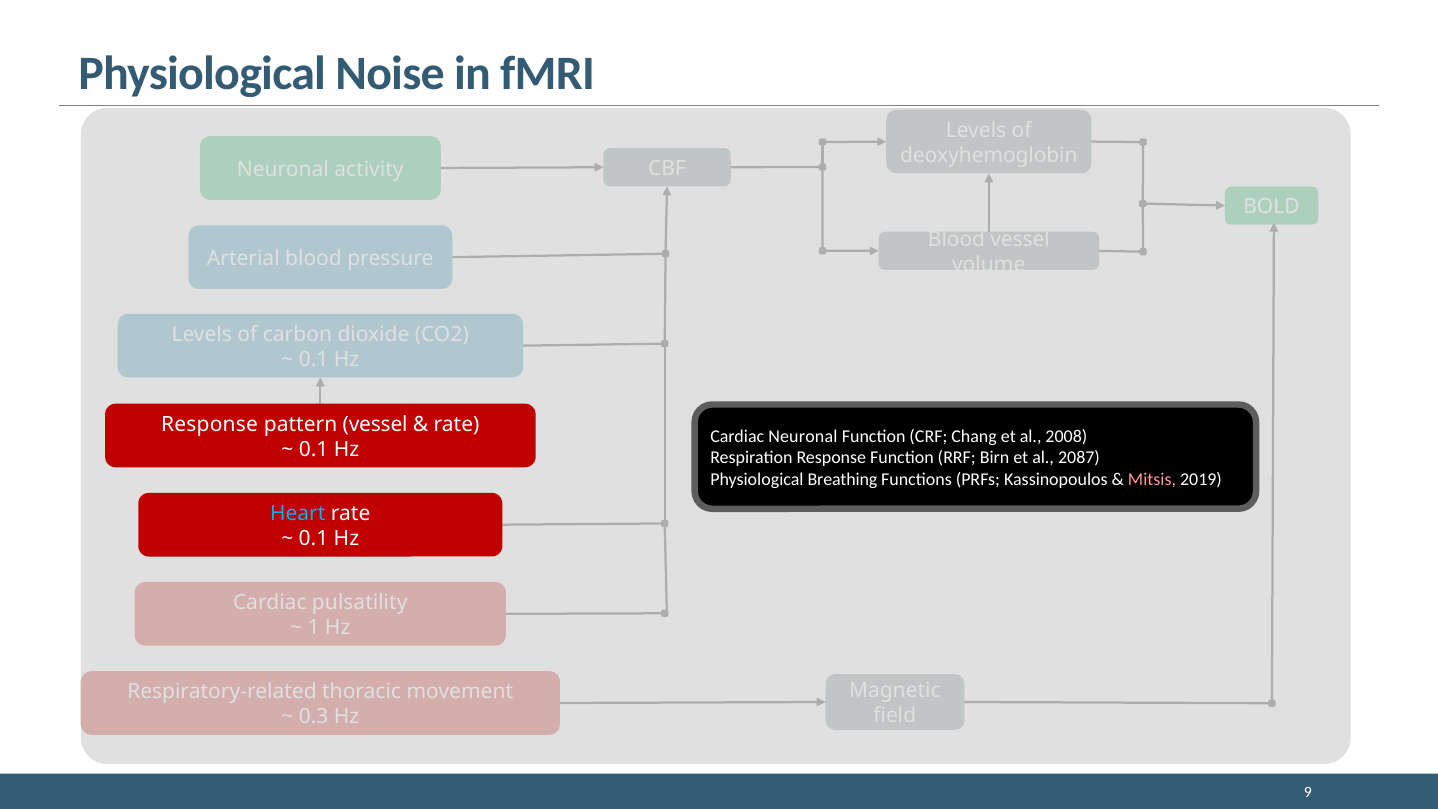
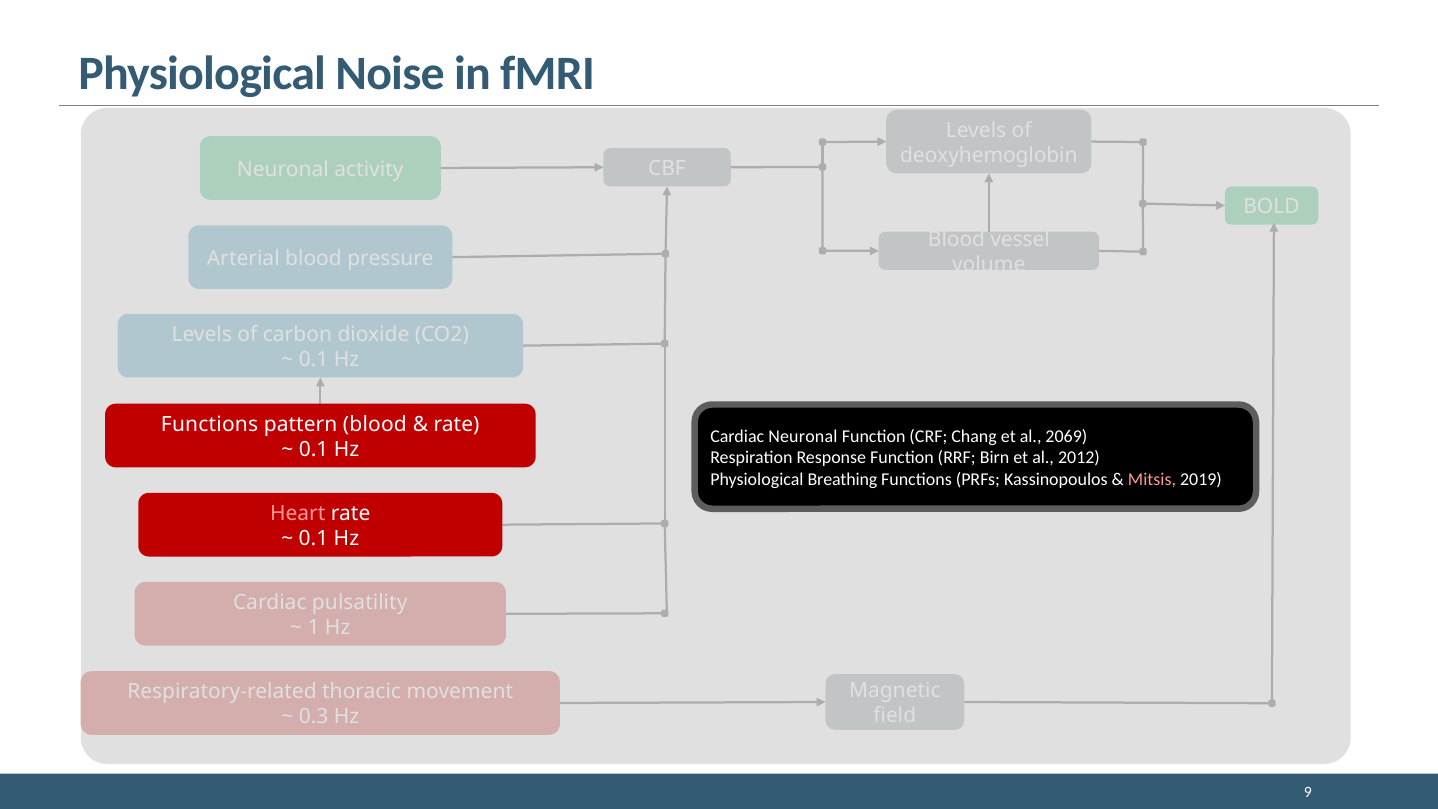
Response at (210, 424): Response -> Functions
pattern vessel: vessel -> blood
2008: 2008 -> 2069
2087: 2087 -> 2012
Heart colour: light blue -> pink
